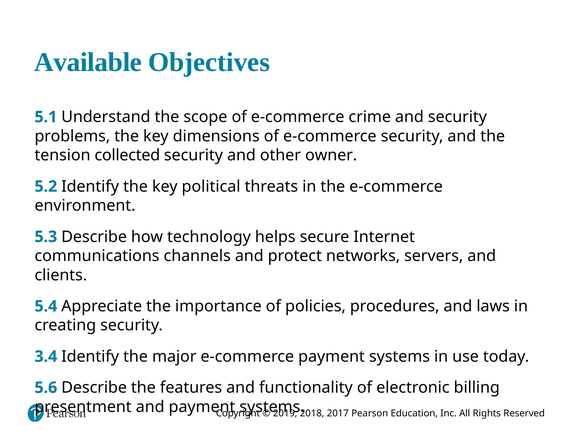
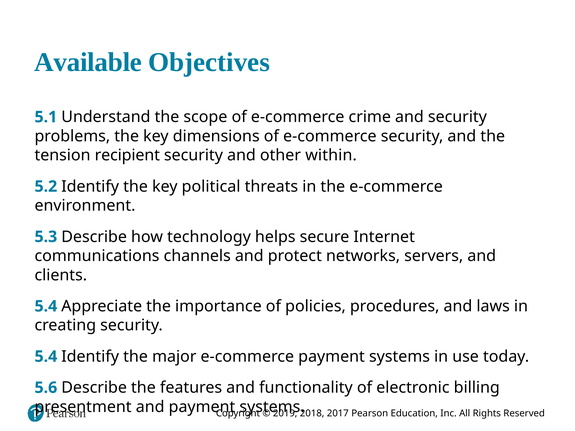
collected: collected -> recipient
owner: owner -> within
3.4 at (46, 357): 3.4 -> 5.4
